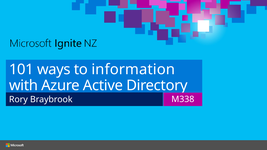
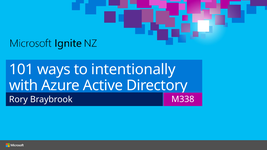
information: information -> intentionally
